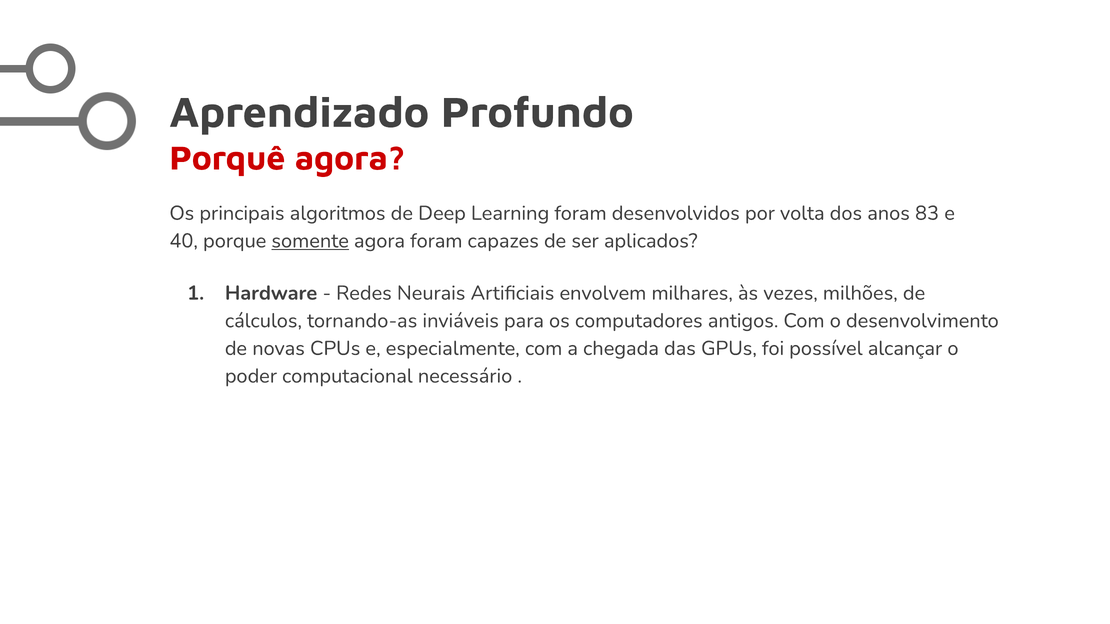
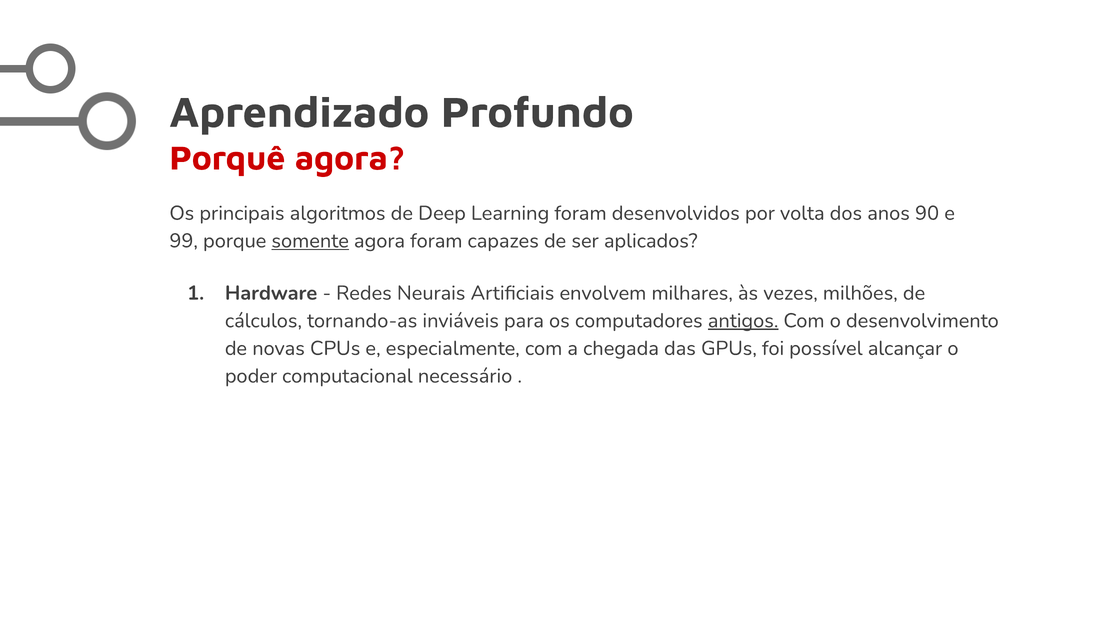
83: 83 -> 90
40: 40 -> 99
antigos underline: none -> present
